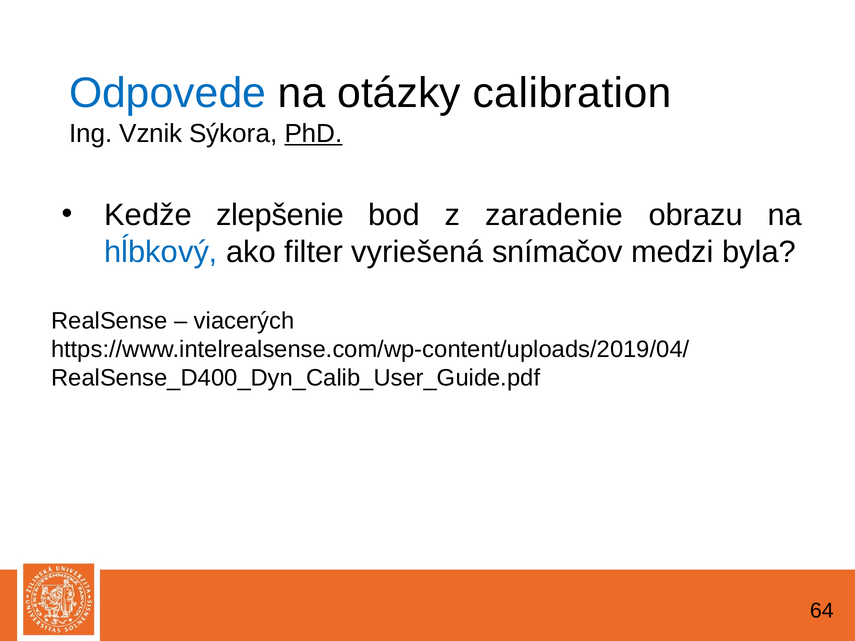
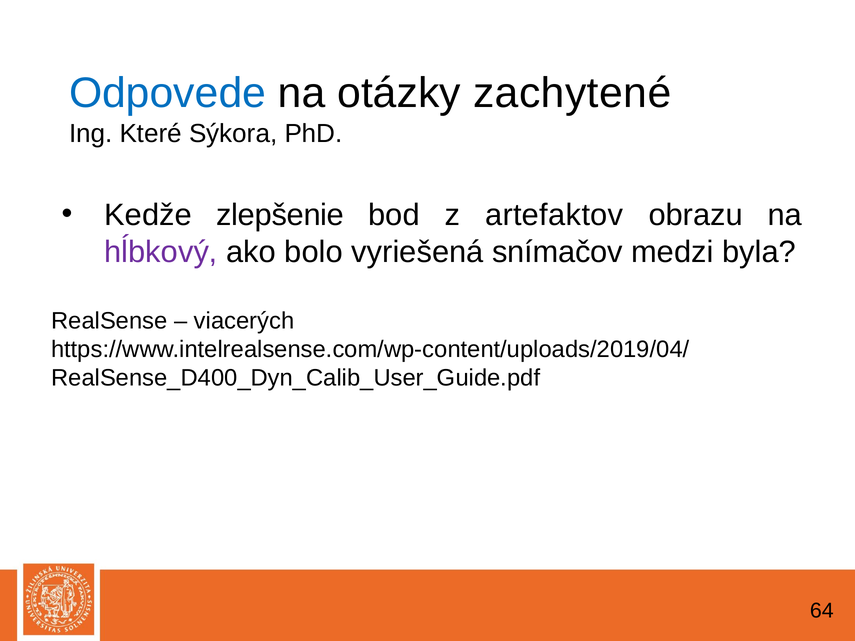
calibration: calibration -> zachytené
Vznik: Vznik -> Které
PhD underline: present -> none
zaradenie: zaradenie -> artefaktov
hĺbkový colour: blue -> purple
filter: filter -> bolo
